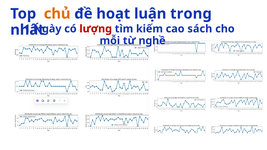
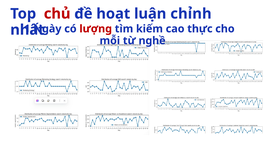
chủ colour: orange -> red
trong: trong -> chỉnh
sách: sách -> thực
